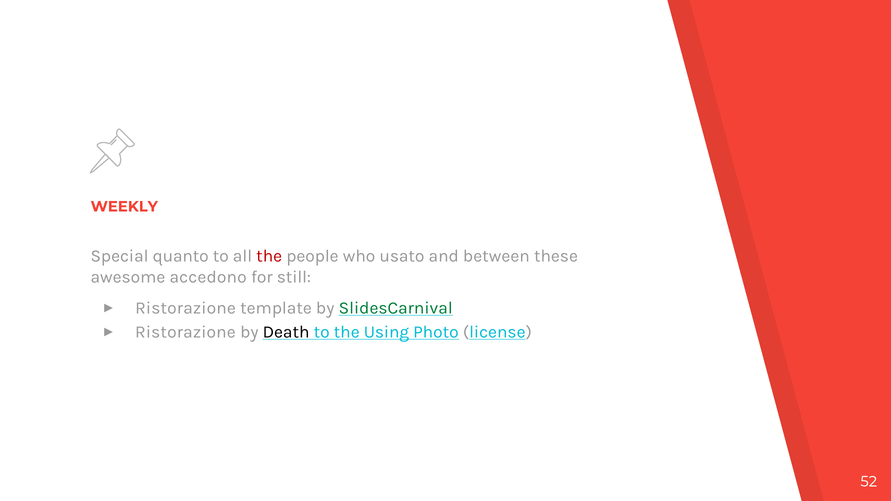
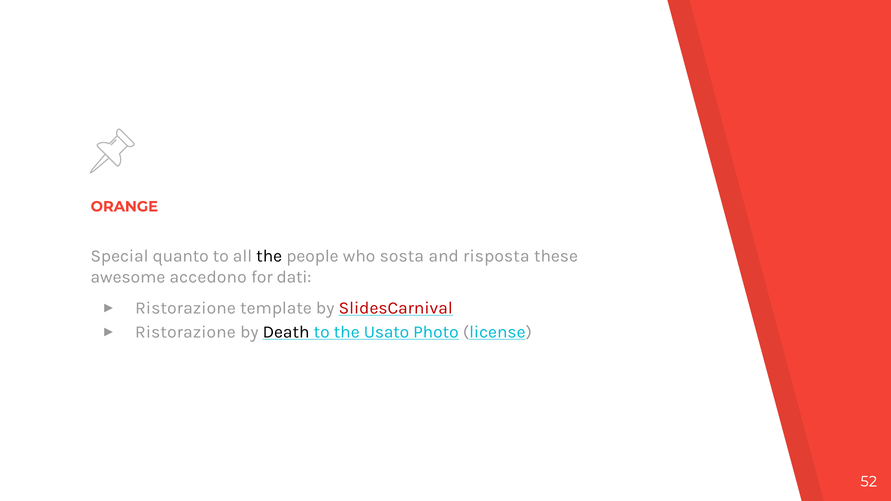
WEEKLY: WEEKLY -> ORANGE
the at (269, 256) colour: red -> black
usato: usato -> sosta
between: between -> risposta
still: still -> dati
SlidesCarnival colour: green -> red
Using: Using -> Usato
